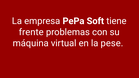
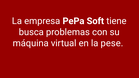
frente: frente -> busca
